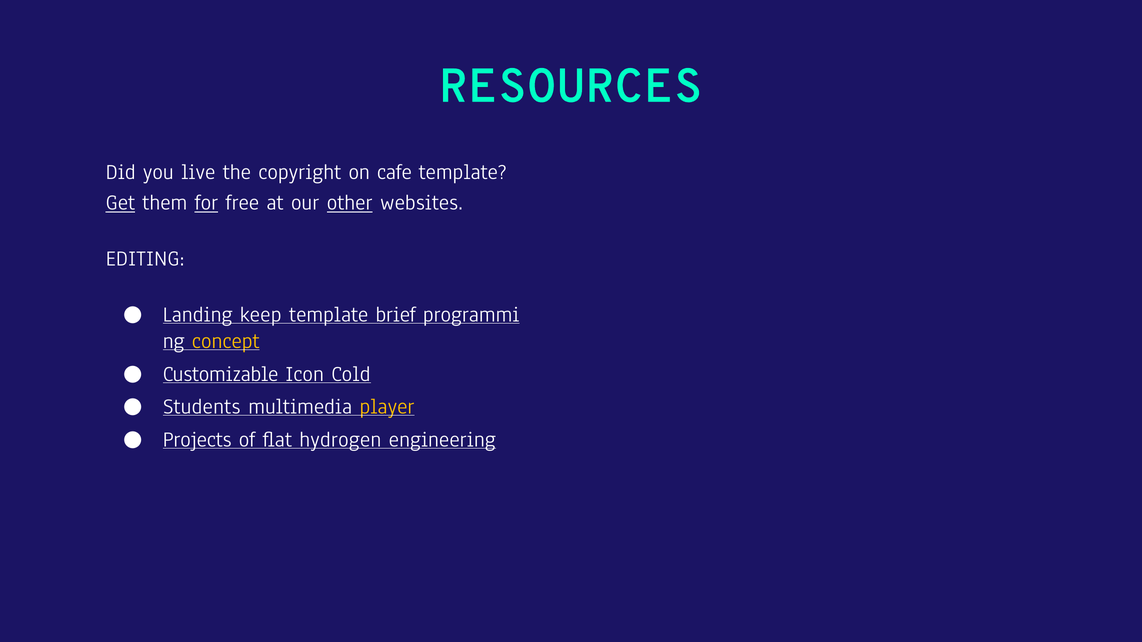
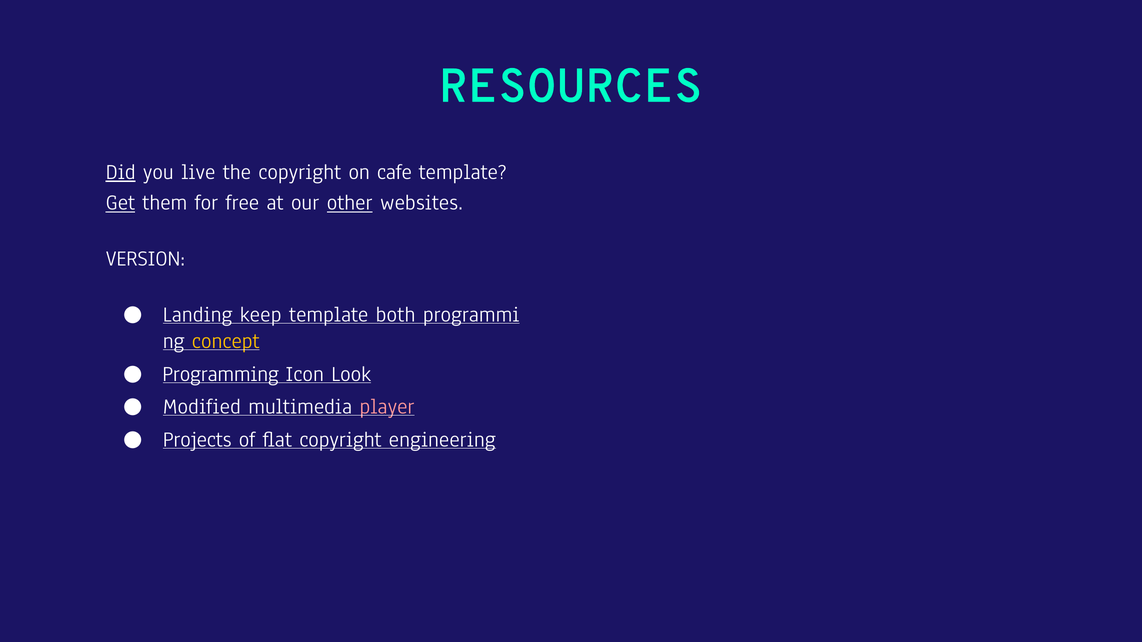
Did underline: none -> present
for underline: present -> none
EDITING: EDITING -> VERSION
brief: brief -> both
Customizable: Customizable -> Programming
Cold: Cold -> Look
Students: Students -> Modified
player colour: yellow -> pink
flat hydrogen: hydrogen -> copyright
